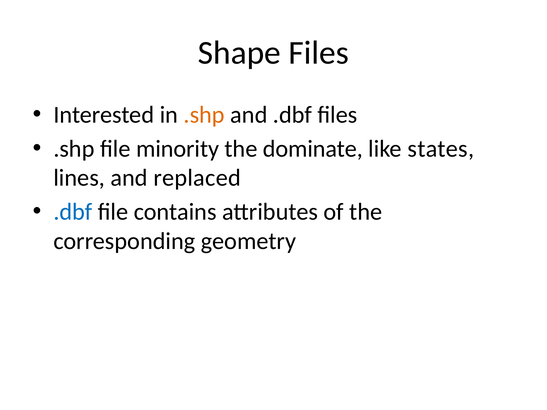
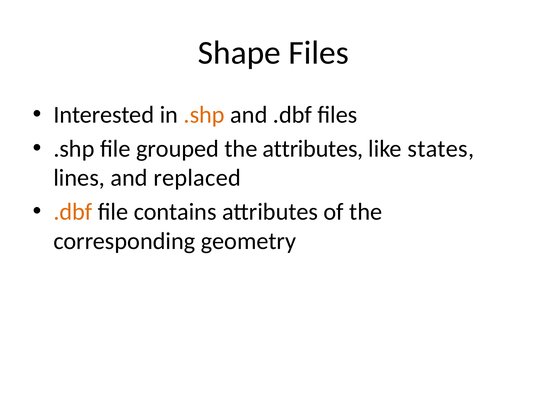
minority: minority -> grouped
the dominate: dominate -> attributes
.dbf at (73, 212) colour: blue -> orange
